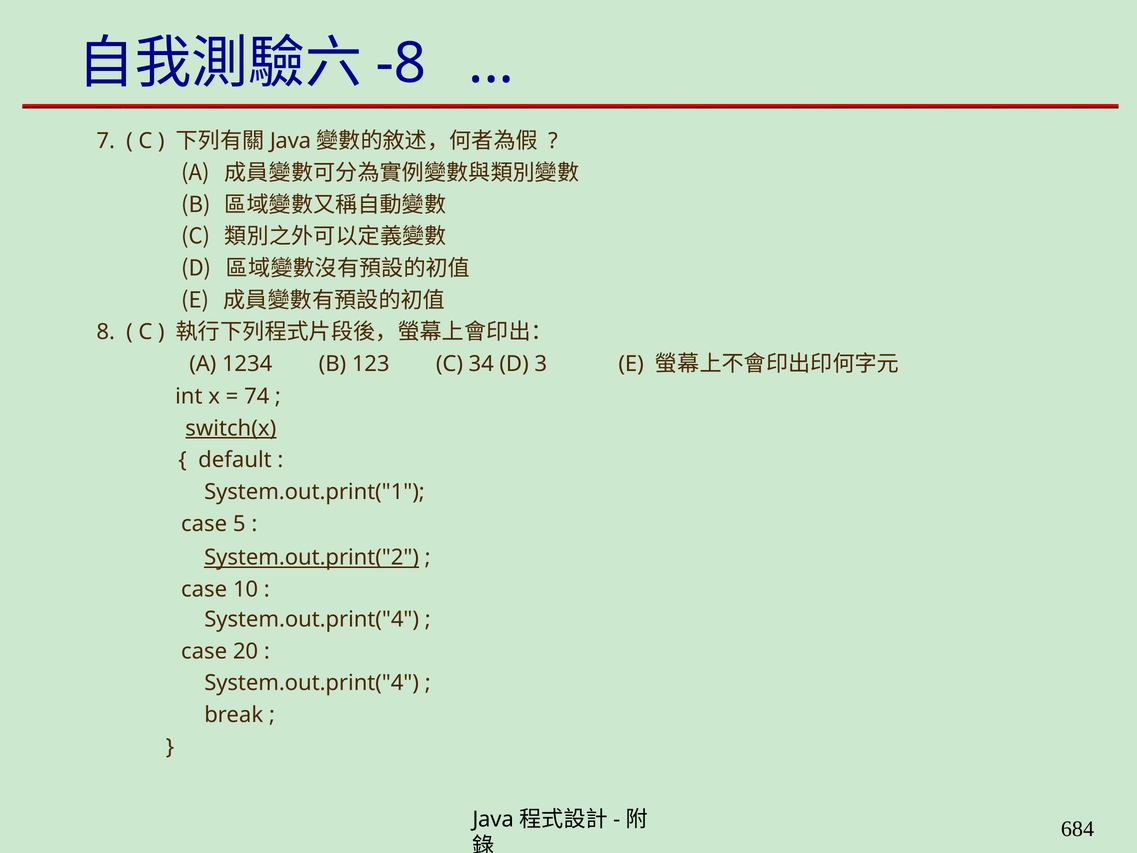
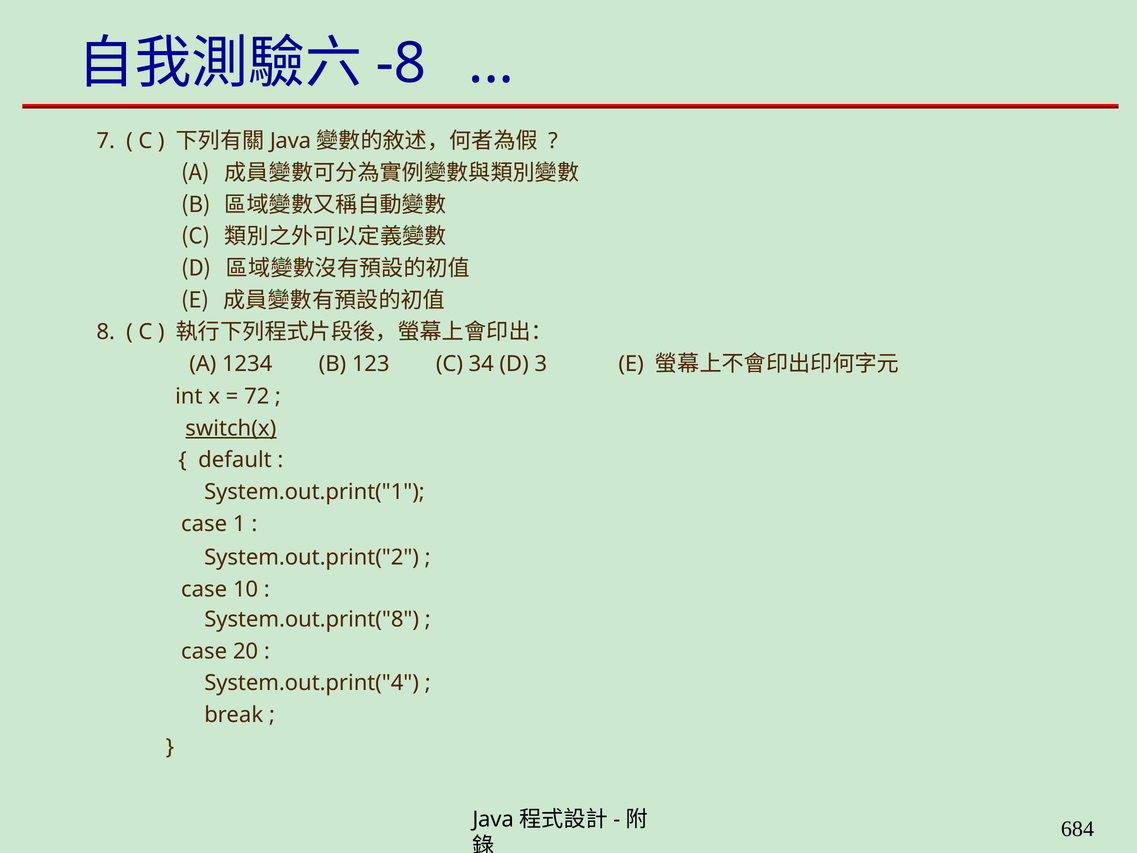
74: 74 -> 72
5: 5 -> 1
System.out.print("2 underline: present -> none
System.out.print("4 at (312, 619): System.out.print("4 -> System.out.print("8
